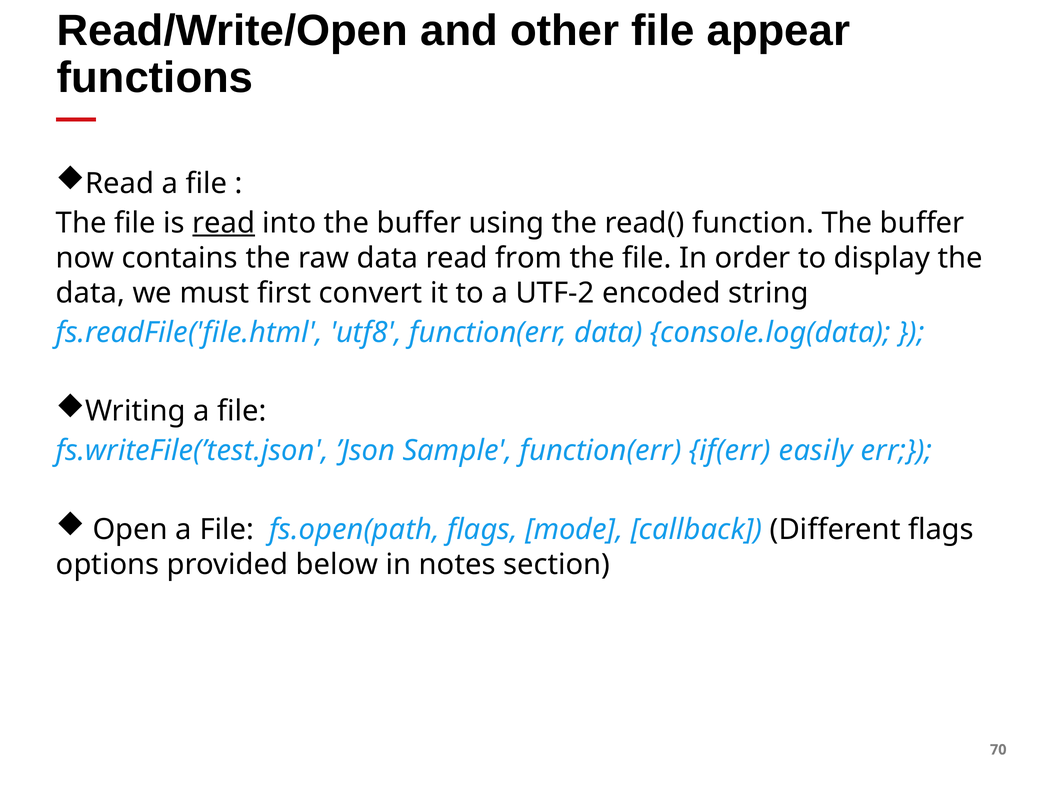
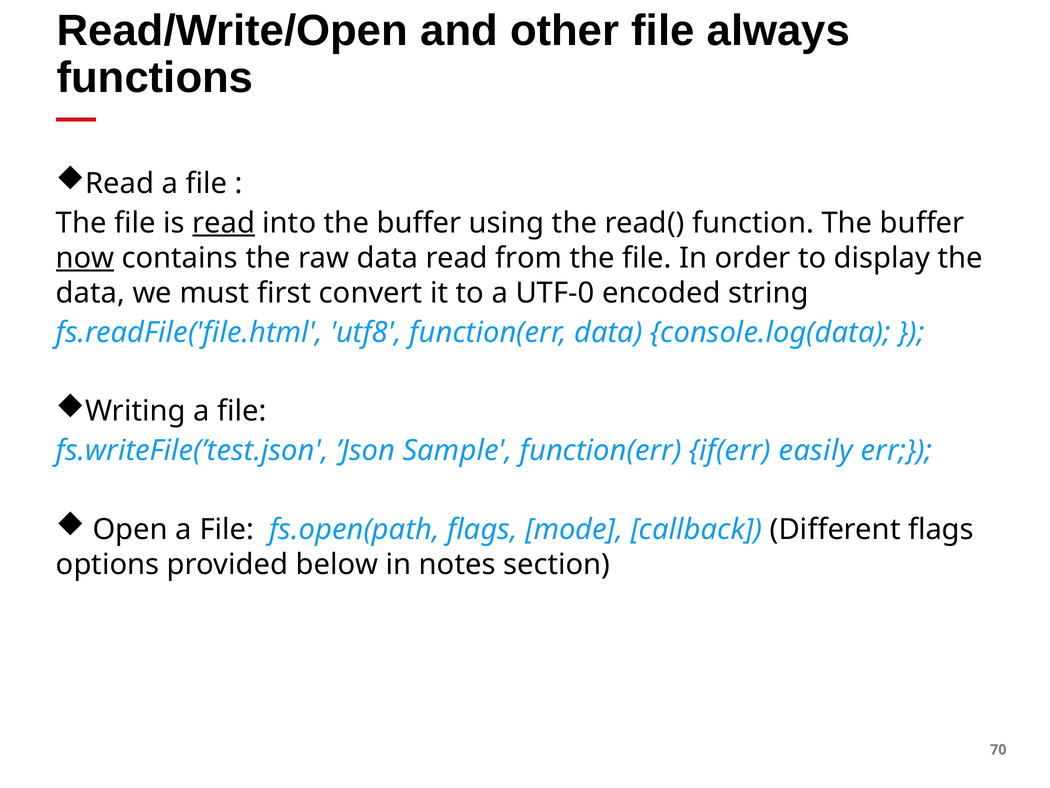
appear: appear -> always
now underline: none -> present
UTF-2: UTF-2 -> UTF-0
